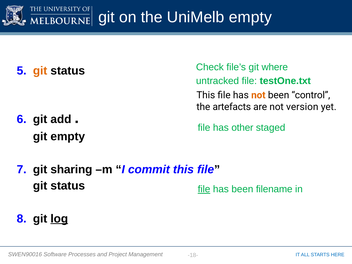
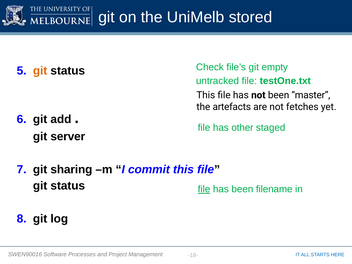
UniMelb empty: empty -> stored
where: where -> empty
not at (258, 95) colour: orange -> black
control: control -> master
version: version -> fetches
git empty: empty -> server
log underline: present -> none
